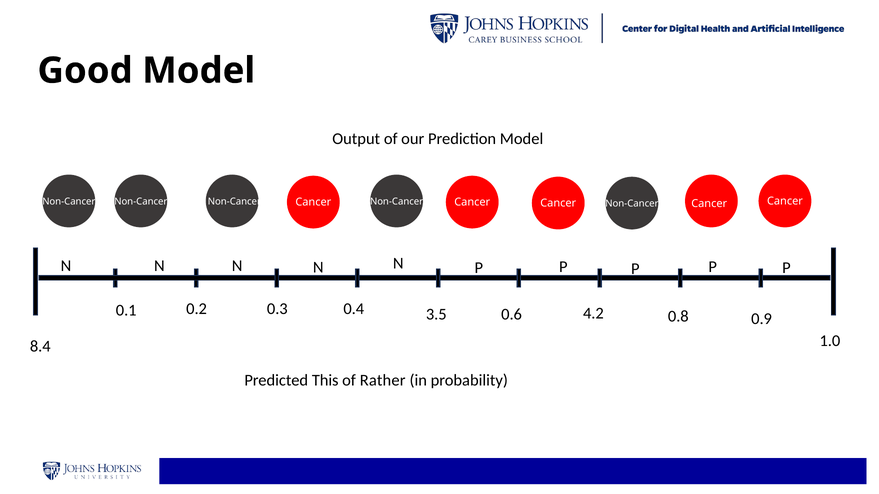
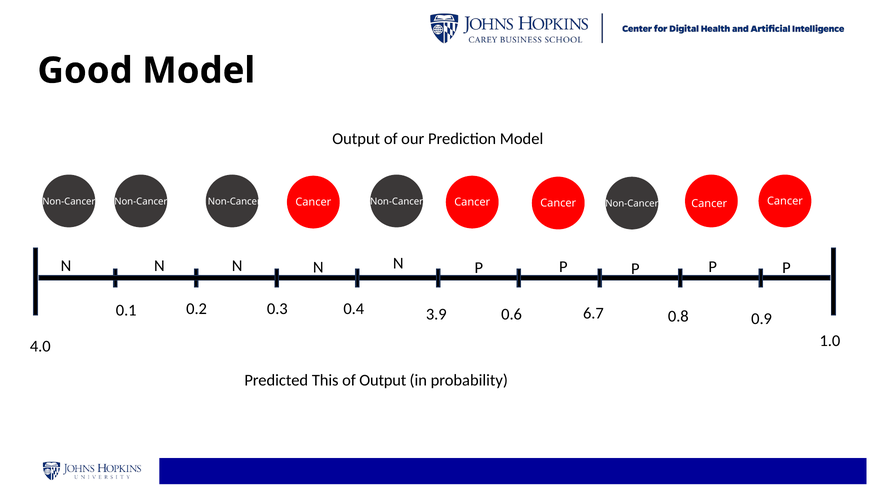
3.5: 3.5 -> 3.9
4.2: 4.2 -> 6.7
8.4: 8.4 -> 4.0
of Rather: Rather -> Output
